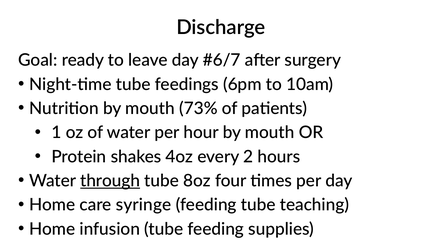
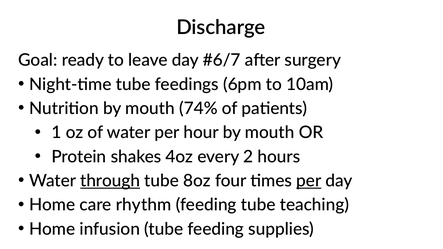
73%: 73% -> 74%
per at (309, 181) underline: none -> present
syringe: syringe -> rhythm
